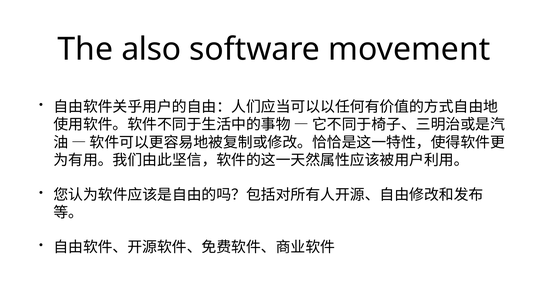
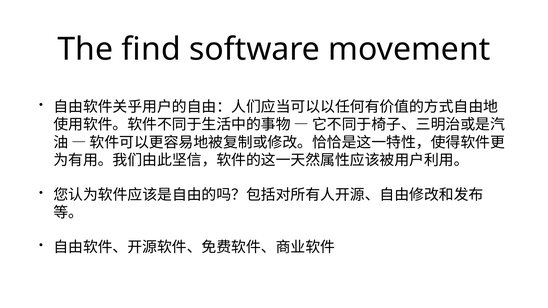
also: also -> find
